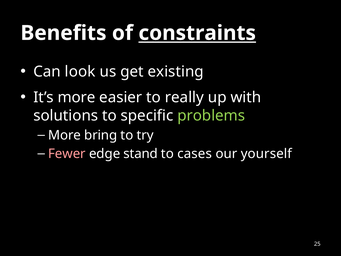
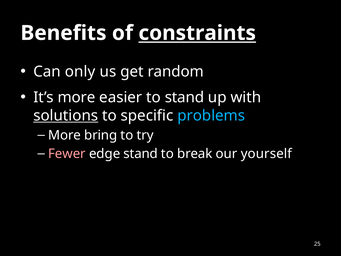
look: look -> only
existing: existing -> random
to really: really -> stand
solutions underline: none -> present
problems colour: light green -> light blue
cases: cases -> break
